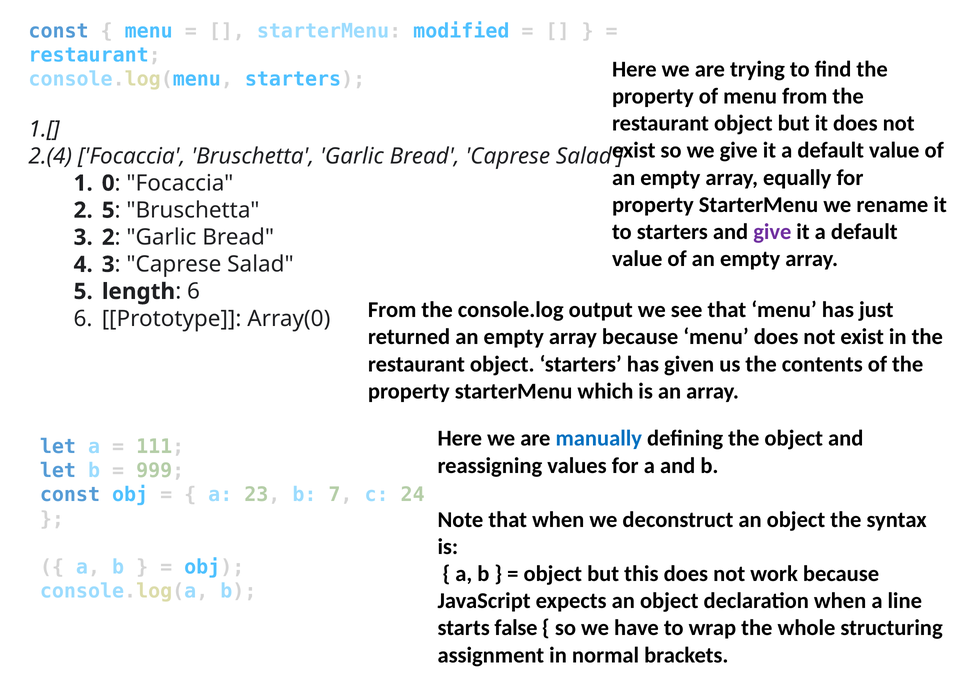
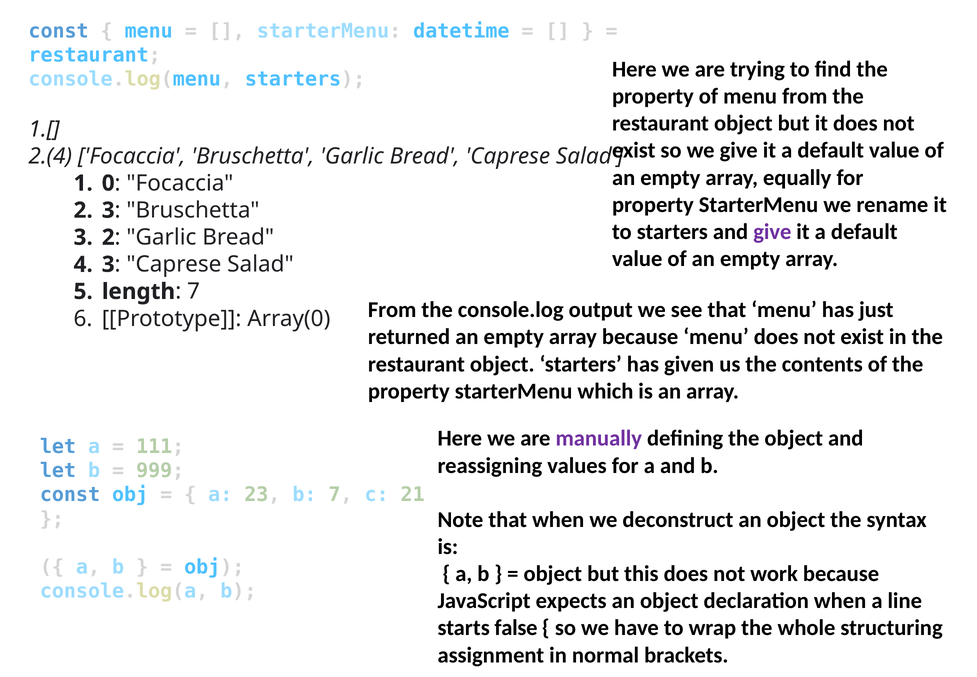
modified: modified -> datetime
2 5: 5 -> 3
6 at (194, 291): 6 -> 7
manually colour: blue -> purple
24: 24 -> 21
